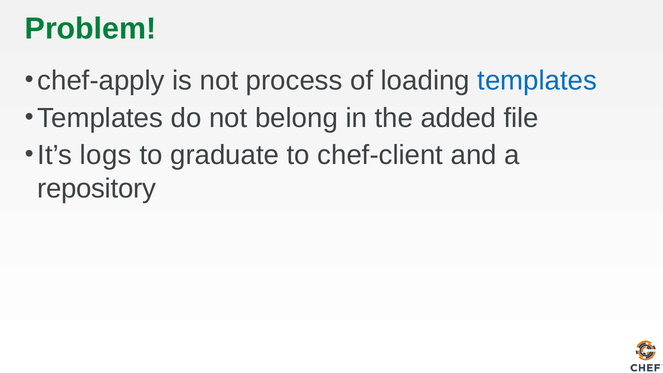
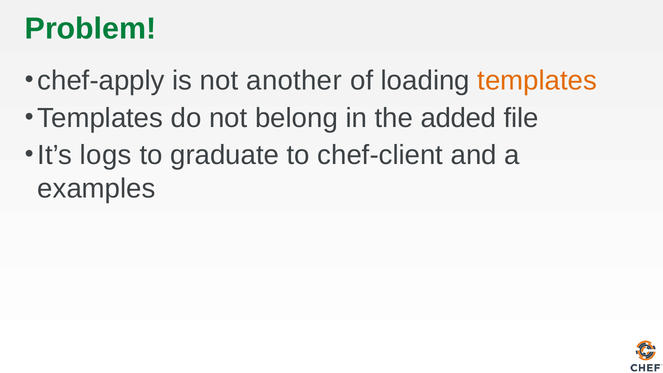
process: process -> another
templates at (537, 81) colour: blue -> orange
repository: repository -> examples
